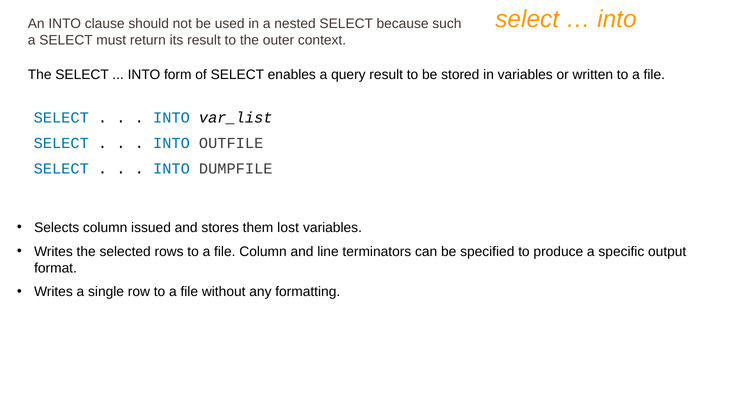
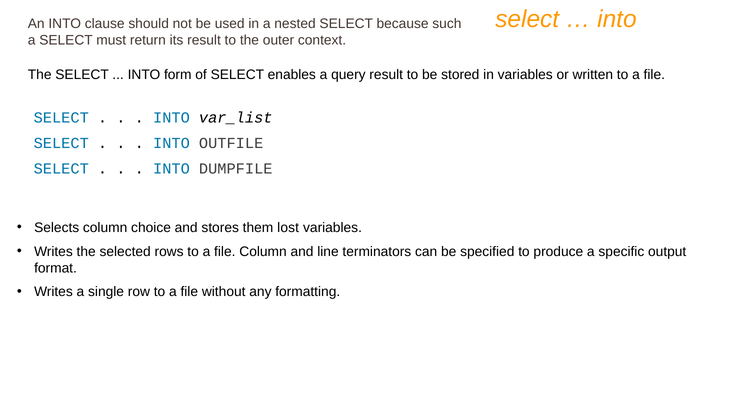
issued: issued -> choice
